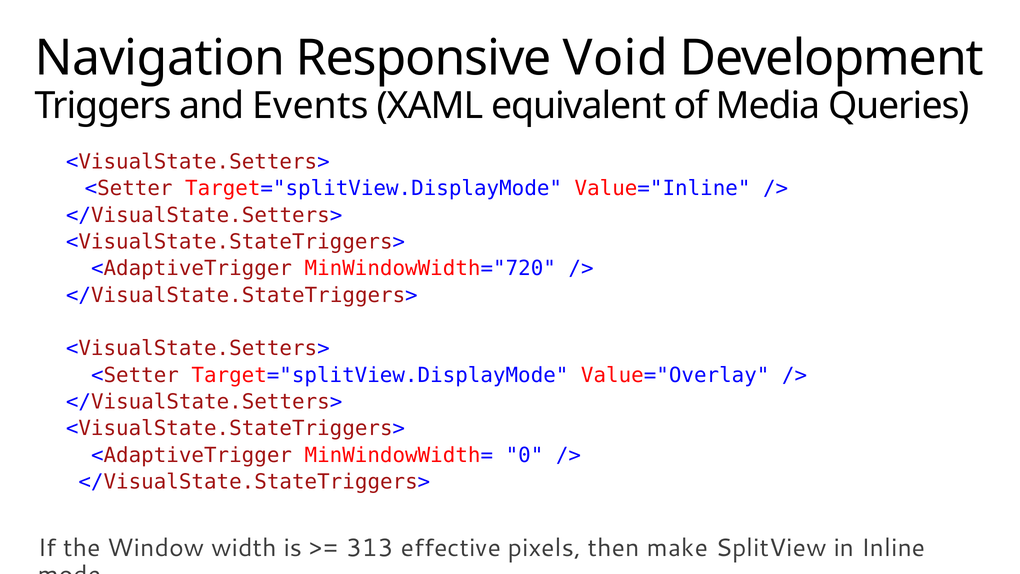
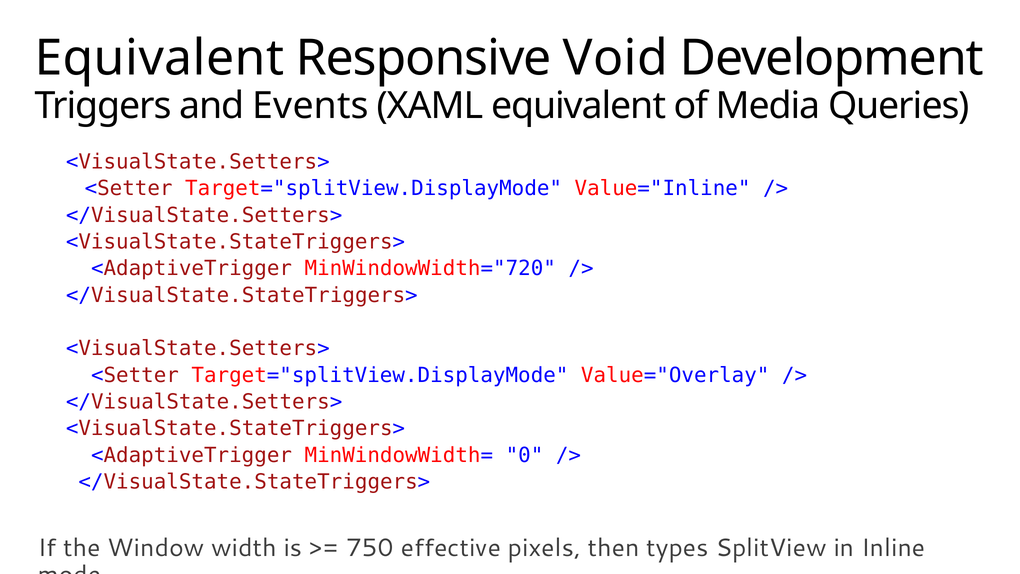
Navigation at (160, 58): Navigation -> Equivalent
313: 313 -> 750
make: make -> types
